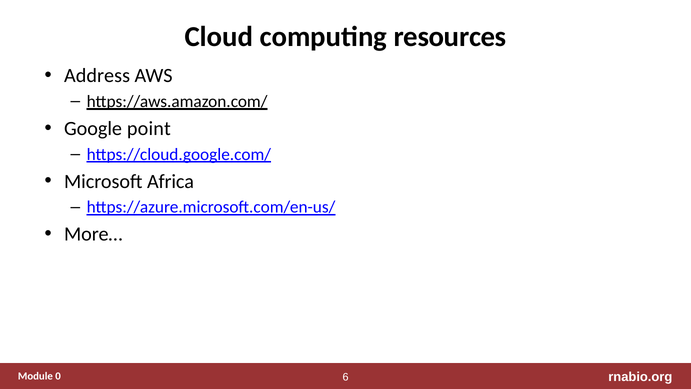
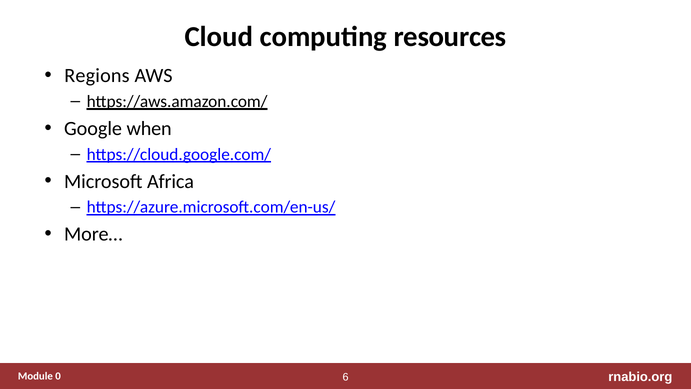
Address: Address -> Regions
point: point -> when
